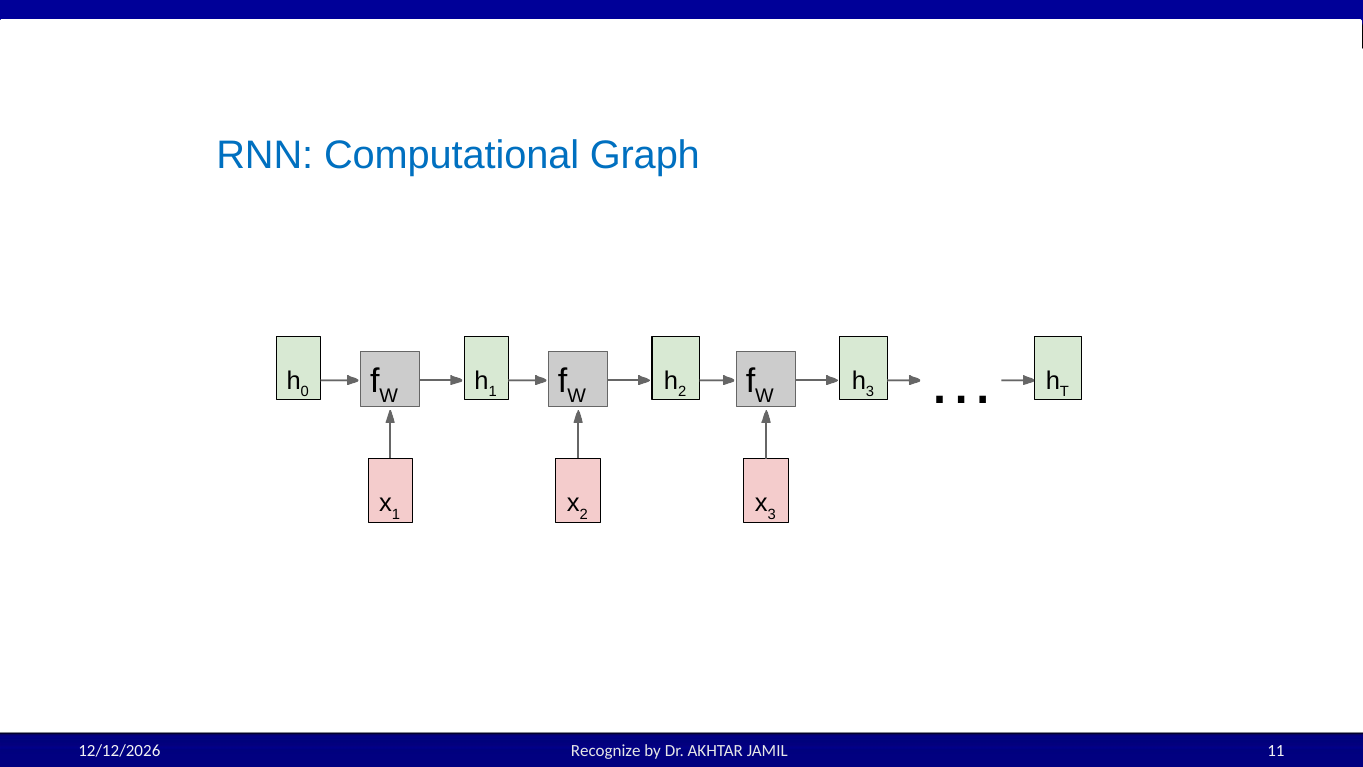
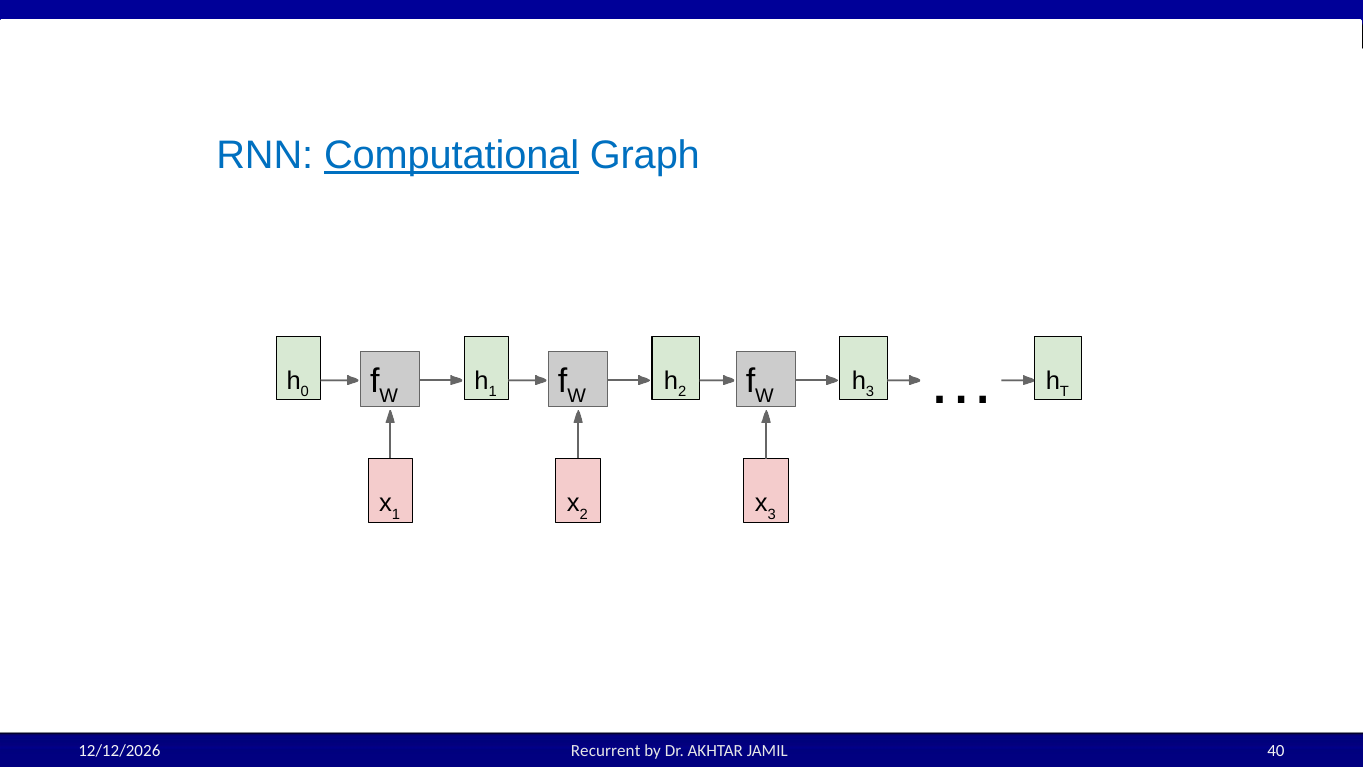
Computational underline: none -> present
Recognize: Recognize -> Recurrent
11: 11 -> 40
